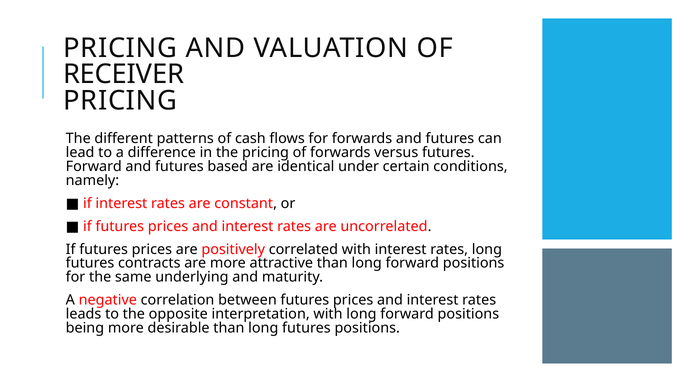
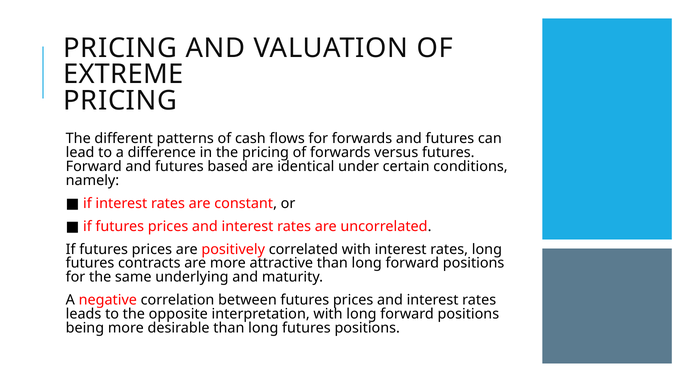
RECEIVER: RECEIVER -> EXTREME
